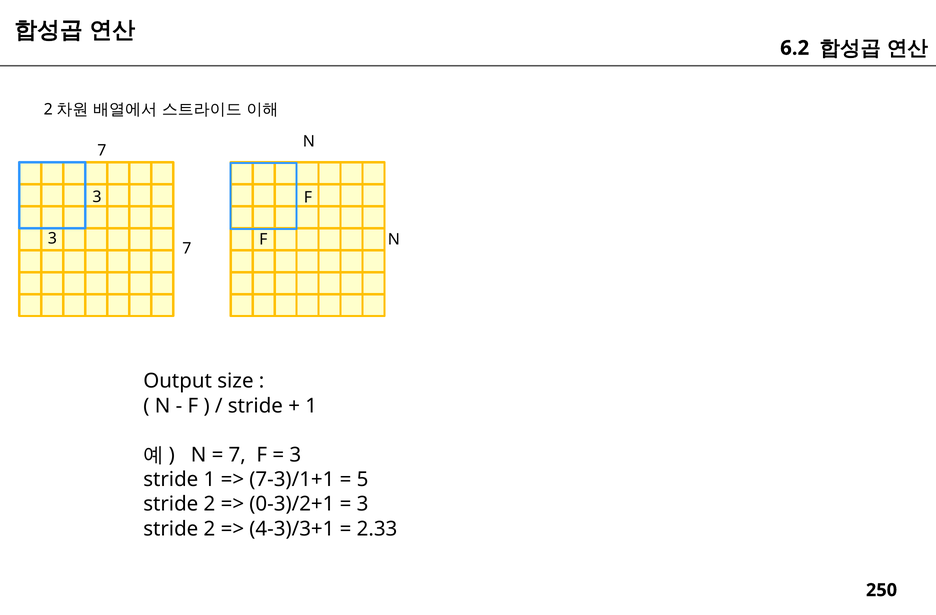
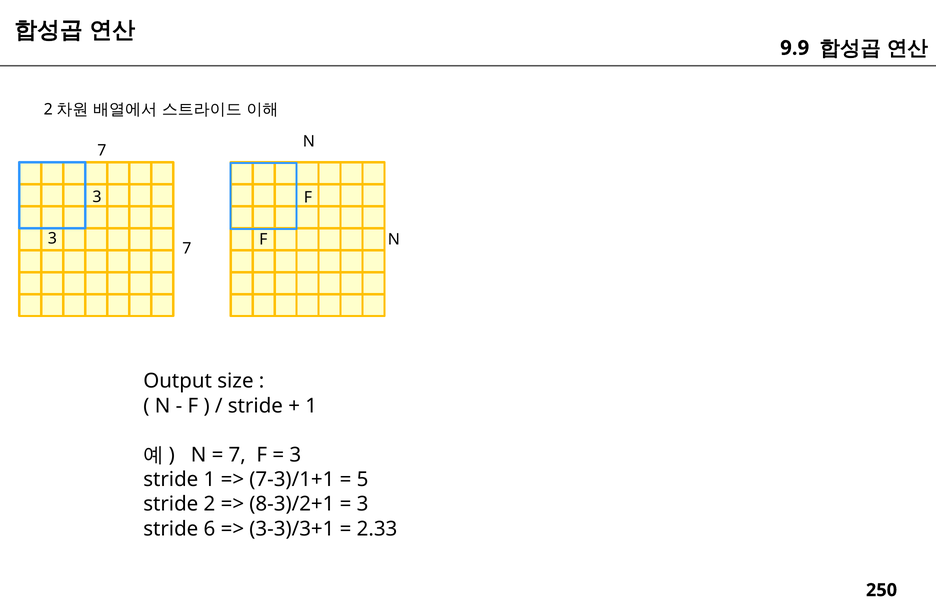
6.2: 6.2 -> 9.9
0-3)/2+1: 0-3)/2+1 -> 8-3)/2+1
2 at (209, 529): 2 -> 6
4-3)/3+1: 4-3)/3+1 -> 3-3)/3+1
